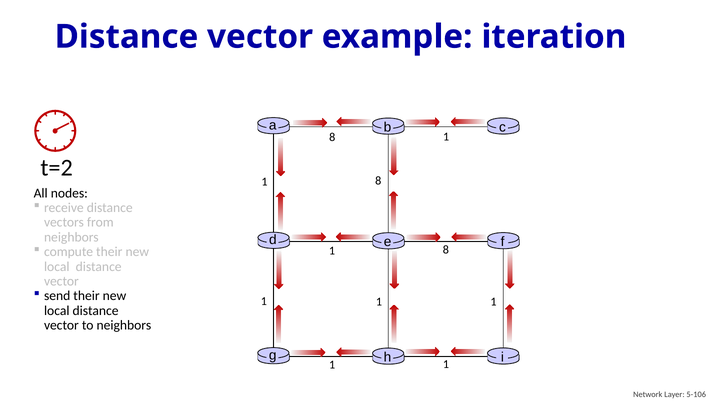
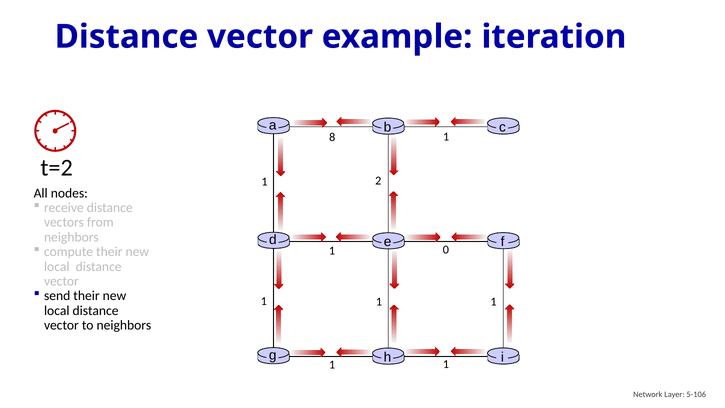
8 at (378, 181): 8 -> 2
8 at (446, 250): 8 -> 0
